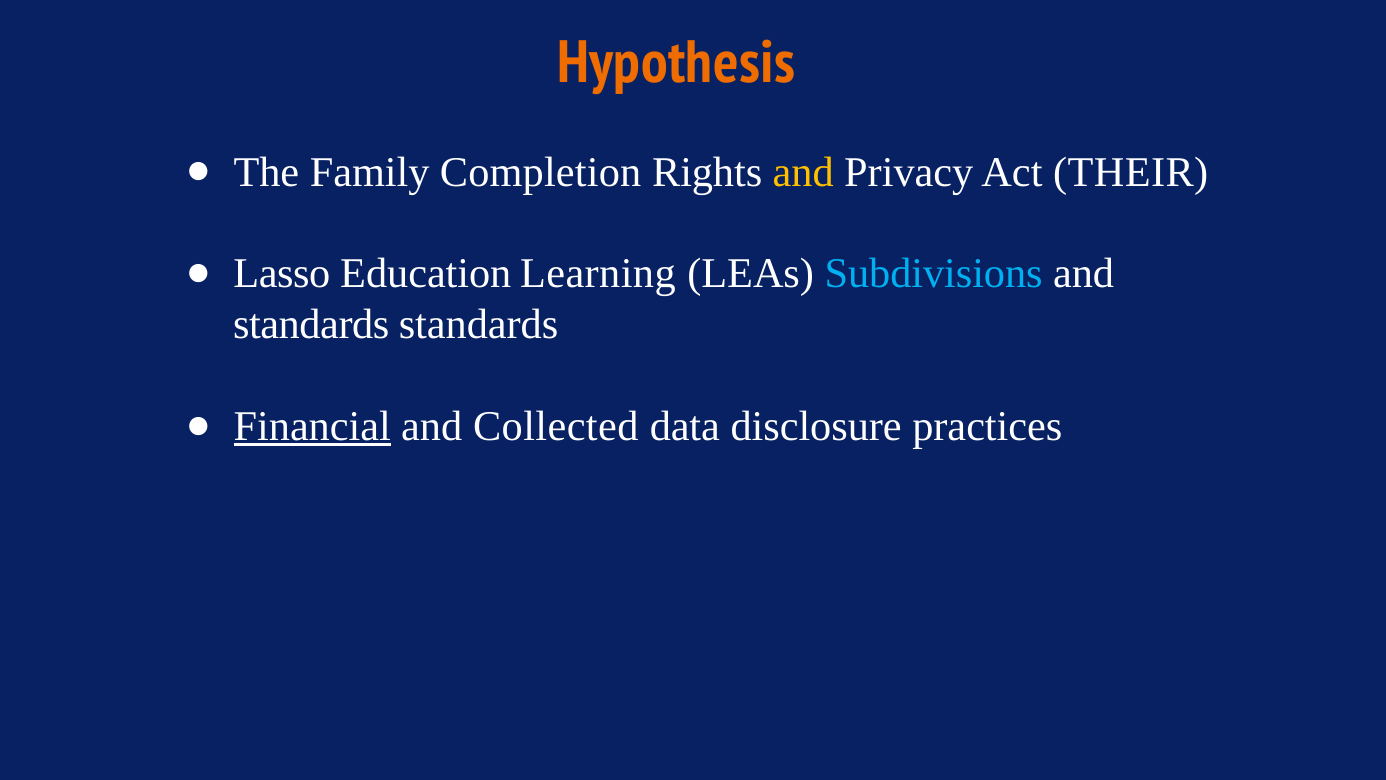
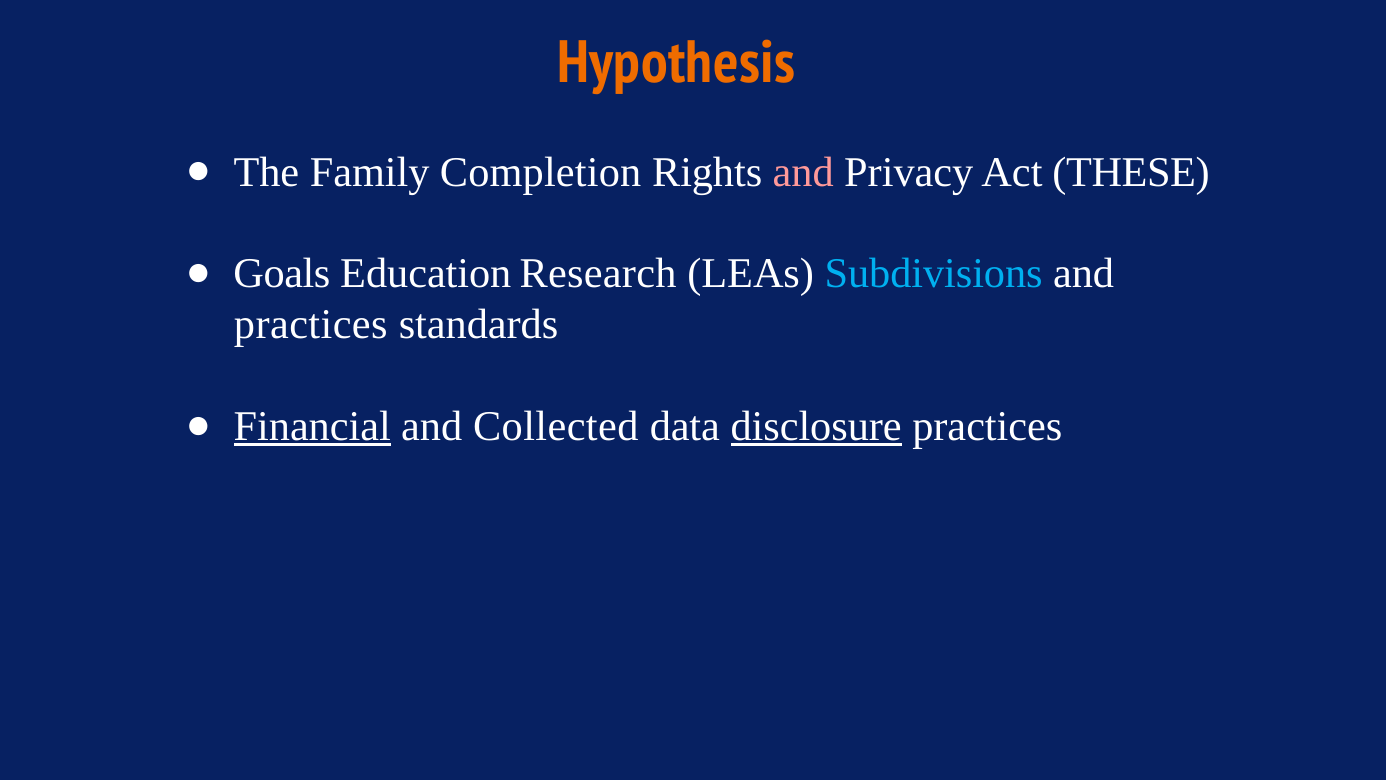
and at (803, 172) colour: yellow -> pink
THEIR: THEIR -> THESE
Lasso: Lasso -> Goals
Learning: Learning -> Research
standards at (311, 325): standards -> practices
disclosure underline: none -> present
